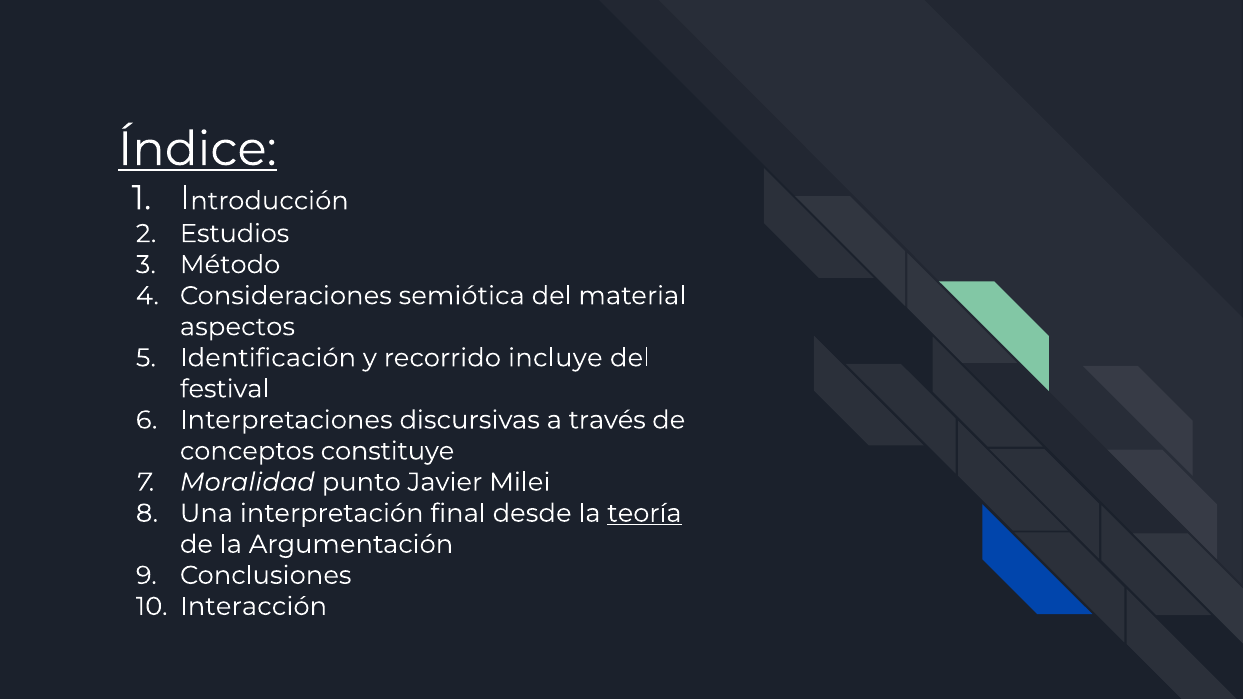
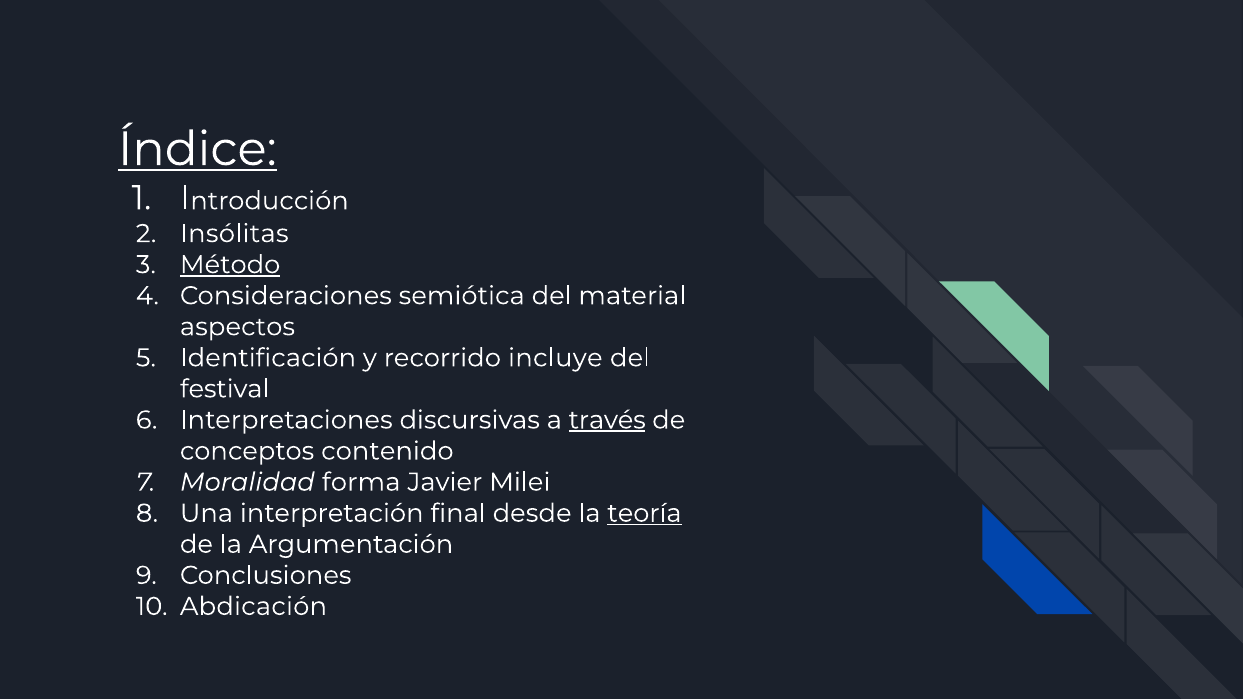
Estudios: Estudios -> Insólitas
Método underline: none -> present
través underline: none -> present
constituye: constituye -> contenido
punto: punto -> forma
Interacción: Interacción -> Abdicación
